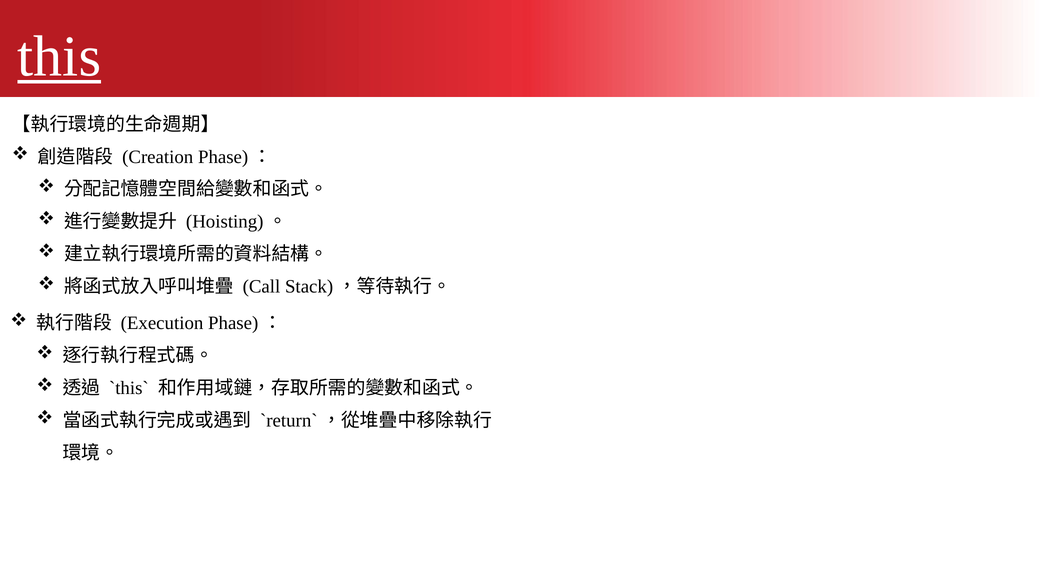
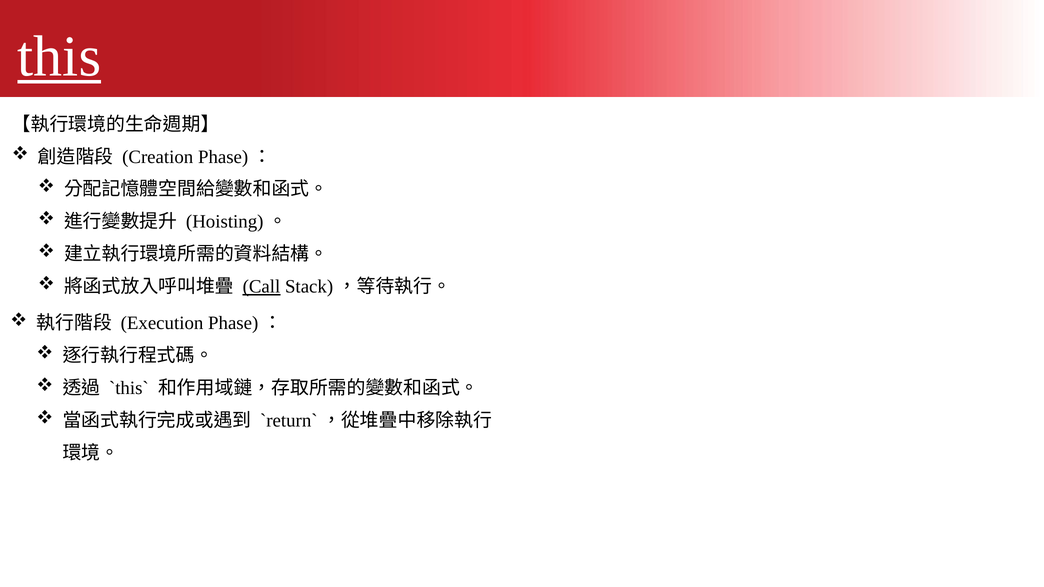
Call underline: none -> present
